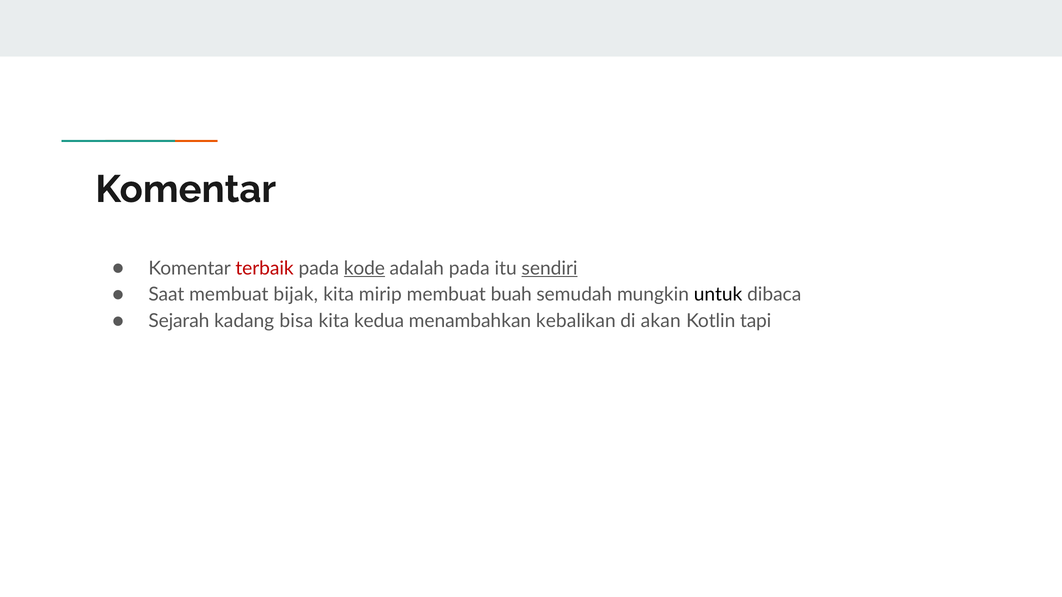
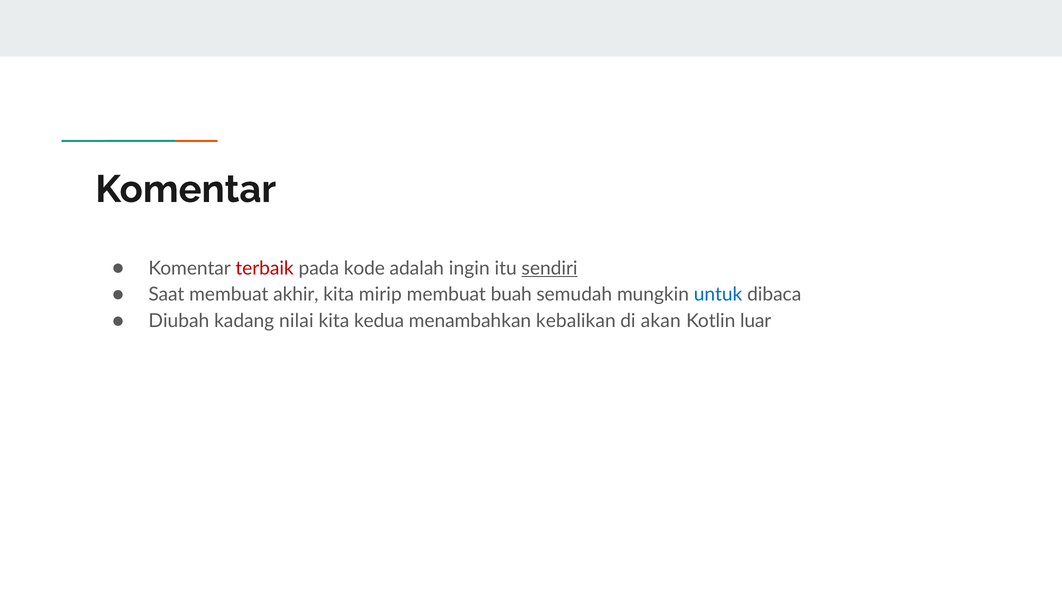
kode underline: present -> none
adalah pada: pada -> ingin
bijak: bijak -> akhir
untuk colour: black -> blue
Sejarah: Sejarah -> Diubah
bisa: bisa -> nilai
tapi: tapi -> luar
